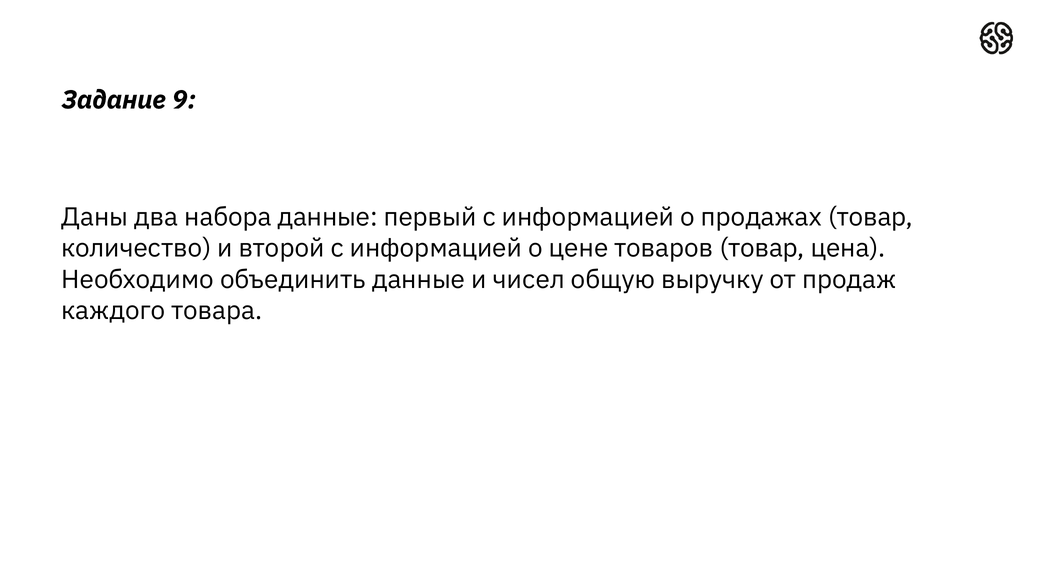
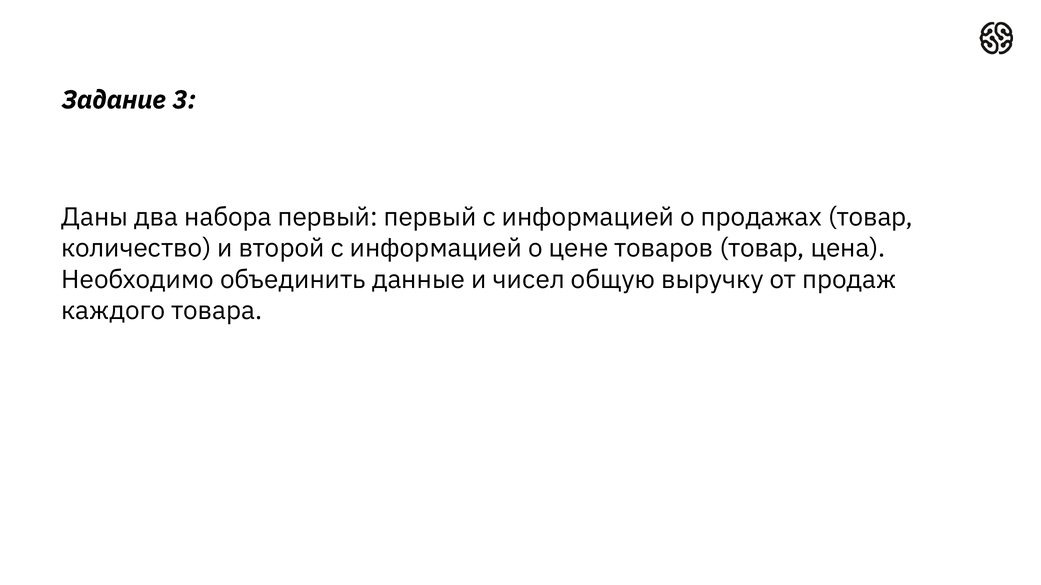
9: 9 -> 3
набора данные: данные -> первый
